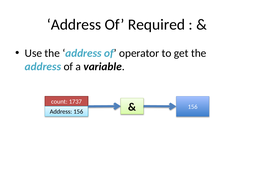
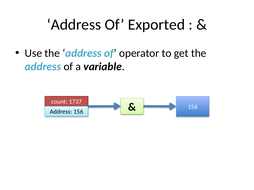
Required: Required -> Exported
